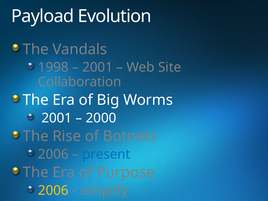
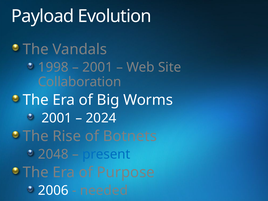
2000: 2000 -> 2024
2006 at (53, 154): 2006 -> 2048
2006 at (53, 190) colour: yellow -> white
simplify: simplify -> needed
